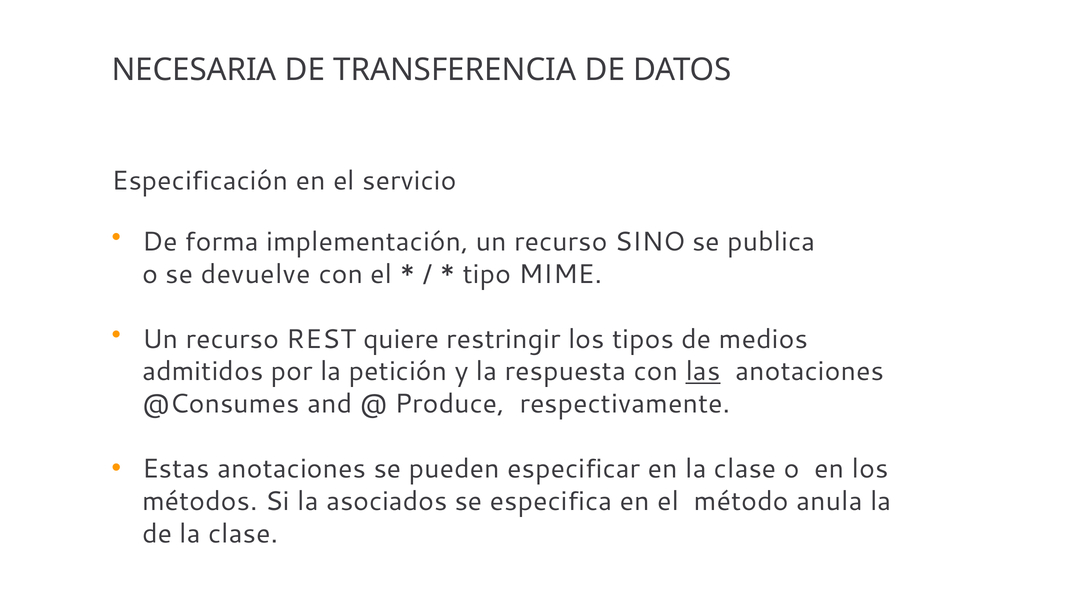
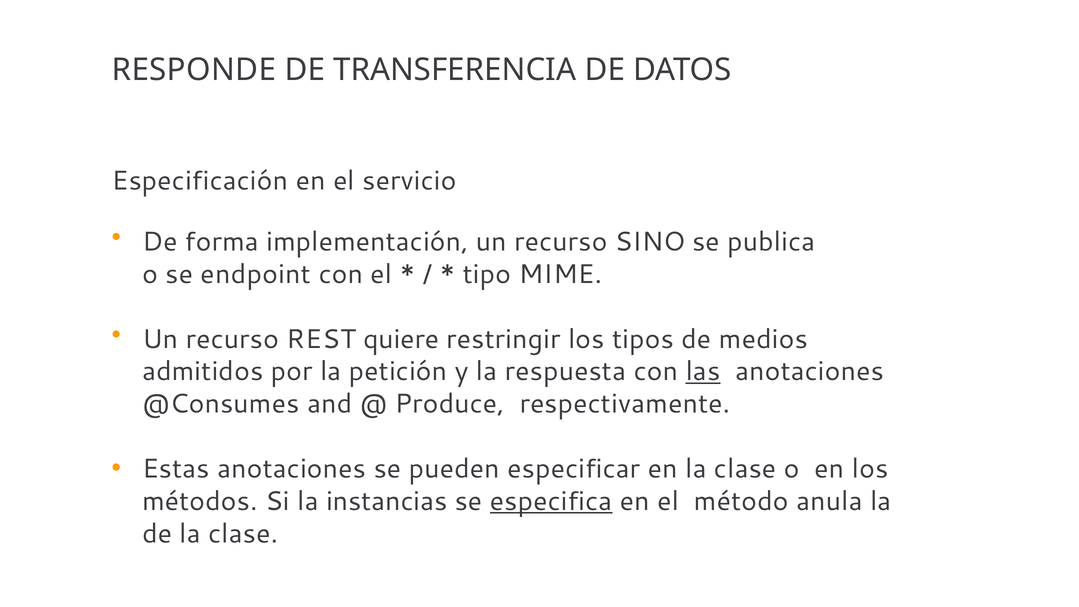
NECESARIA: NECESARIA -> RESPONDE
devuelve: devuelve -> endpoint
asociados: asociados -> instancias
especifica underline: none -> present
